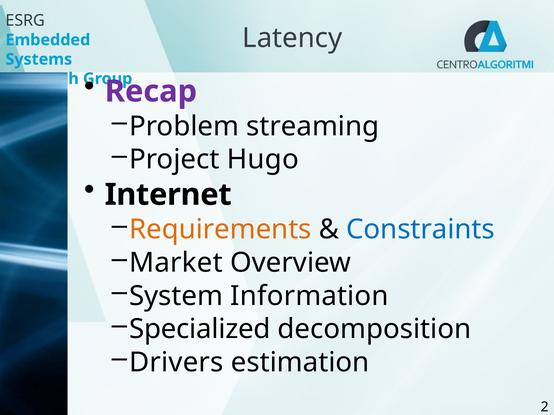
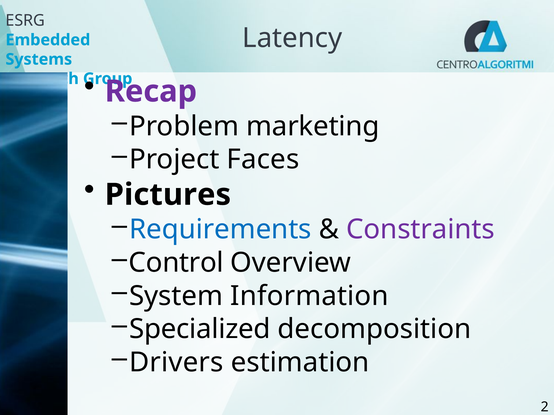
streaming: streaming -> marketing
Hugo: Hugo -> Faces
Internet: Internet -> Pictures
Requirements colour: orange -> blue
Constraints colour: blue -> purple
Market: Market -> Control
